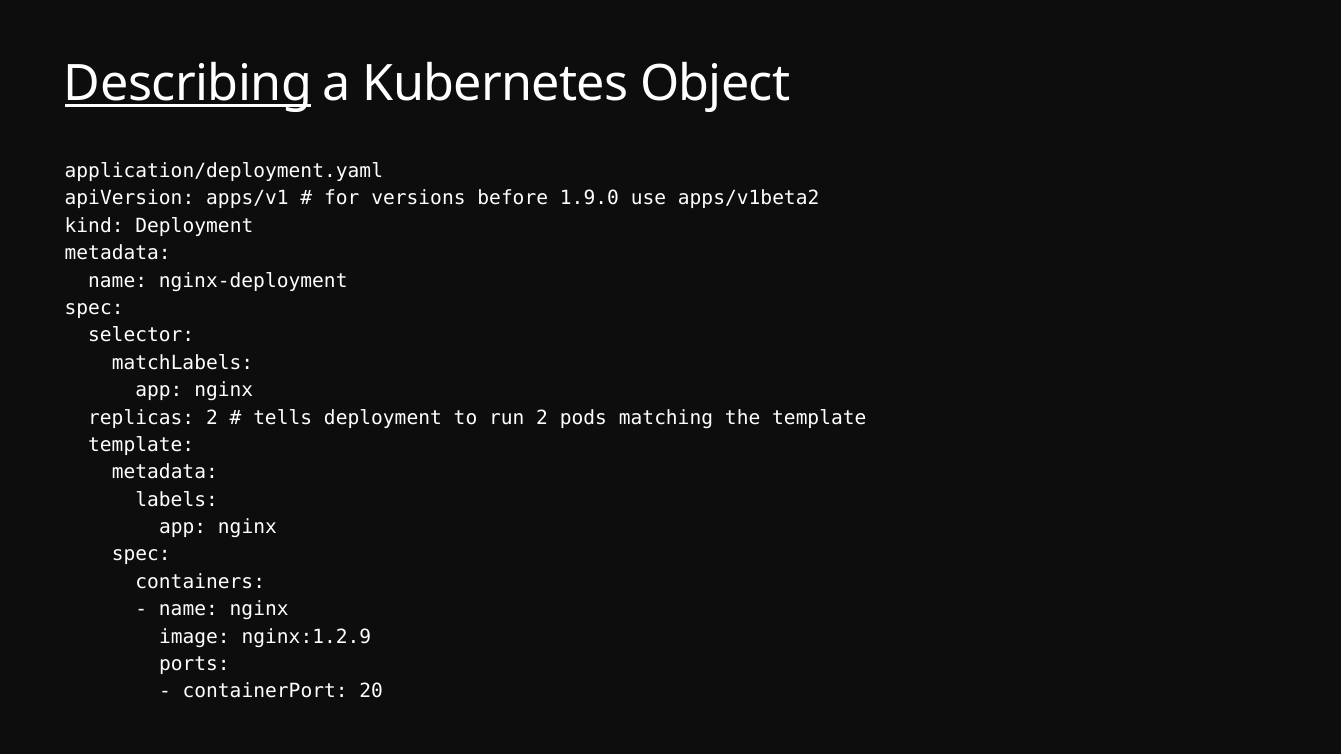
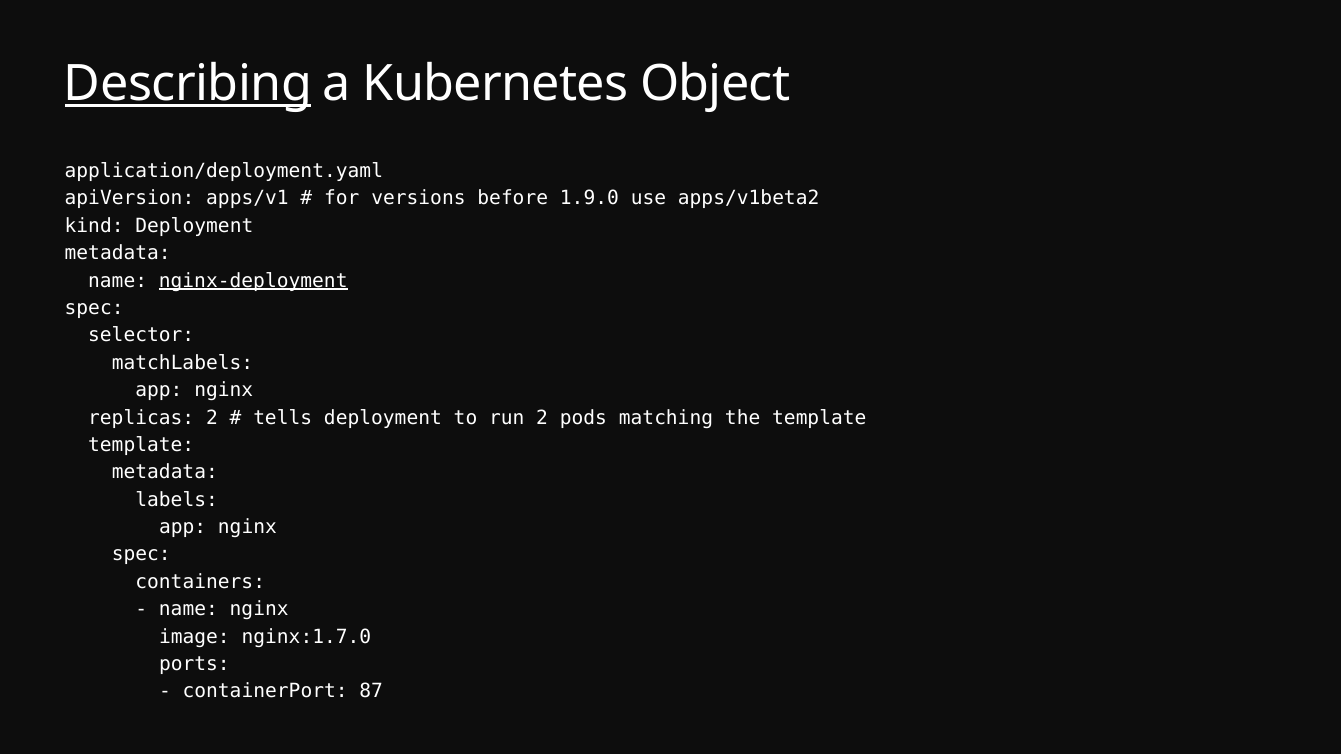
nginx-deployment underline: none -> present
nginx:1.2.9: nginx:1.2.9 -> nginx:1.7.0
20: 20 -> 87
